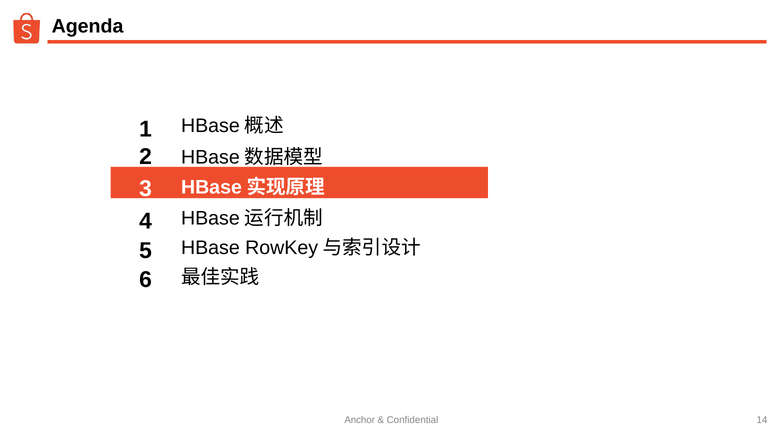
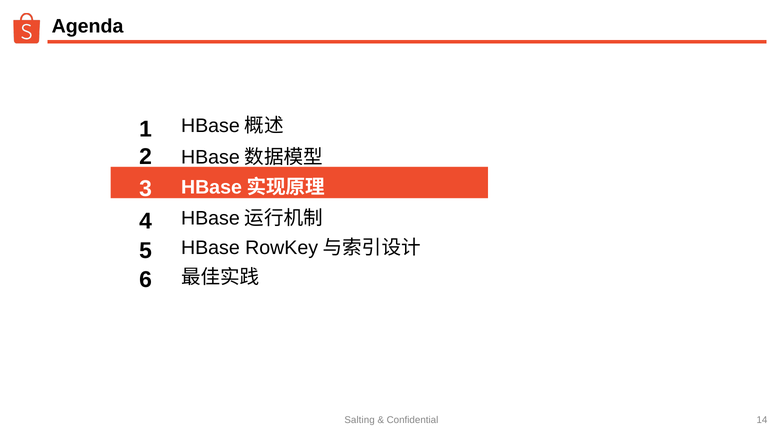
Anchor: Anchor -> Salting
